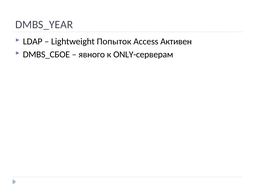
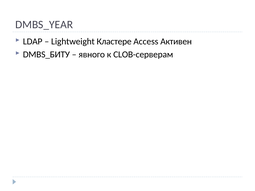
Попыток: Попыток -> Кластере
DMBS_СБОЕ: DMBS_СБОЕ -> DMBS_БИТУ
ONLY-серверам: ONLY-серверам -> CLOB-серверам
